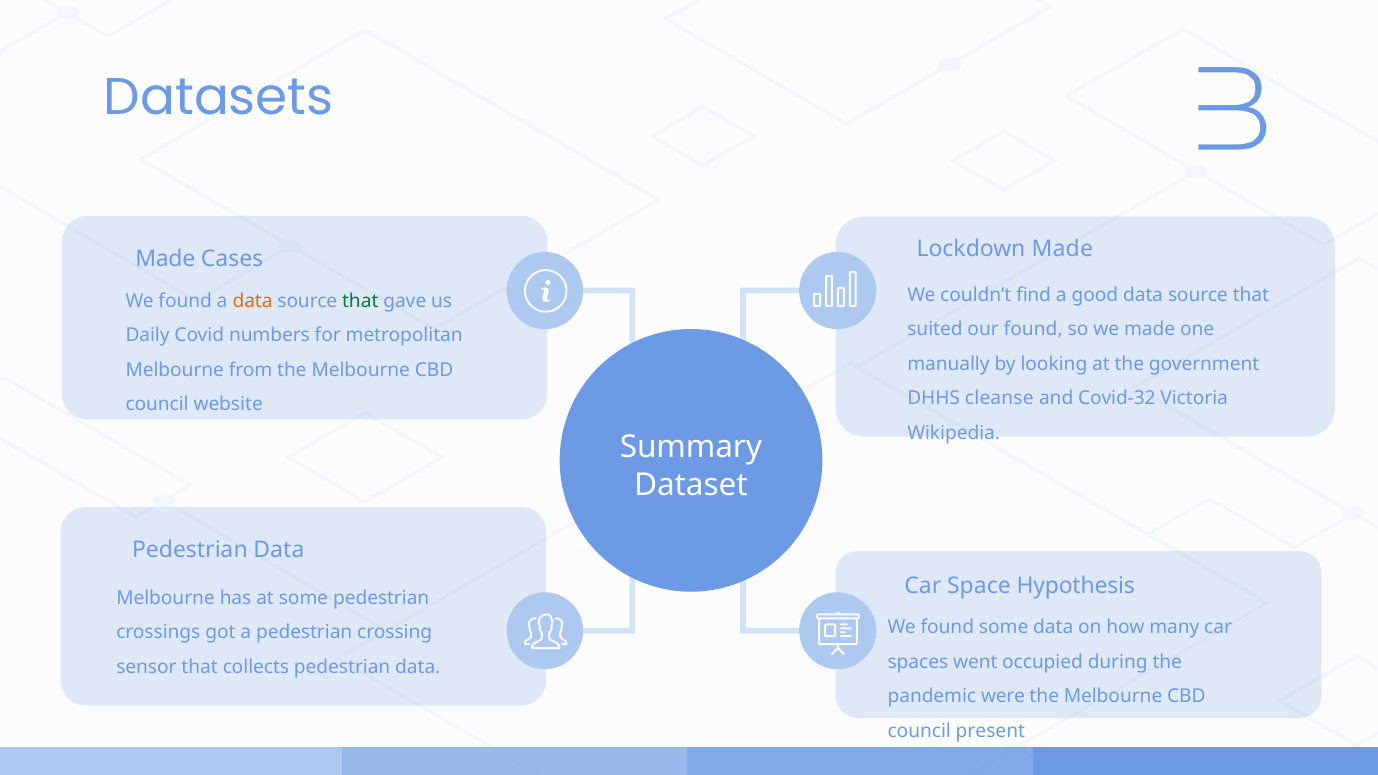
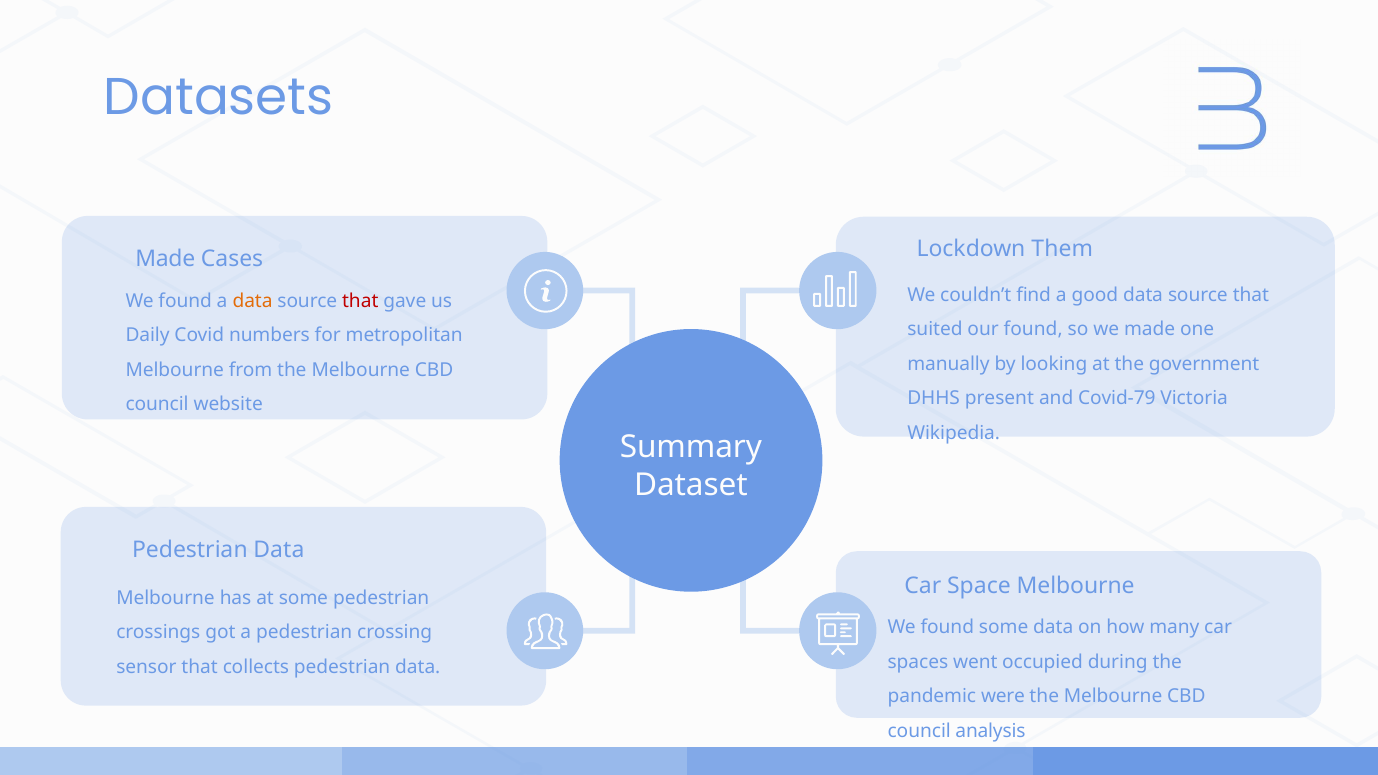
Lockdown Made: Made -> Them
that at (360, 301) colour: green -> red
cleanse: cleanse -> present
Covid-32: Covid-32 -> Covid-79
Space Hypothesis: Hypothesis -> Melbourne
present: present -> analysis
